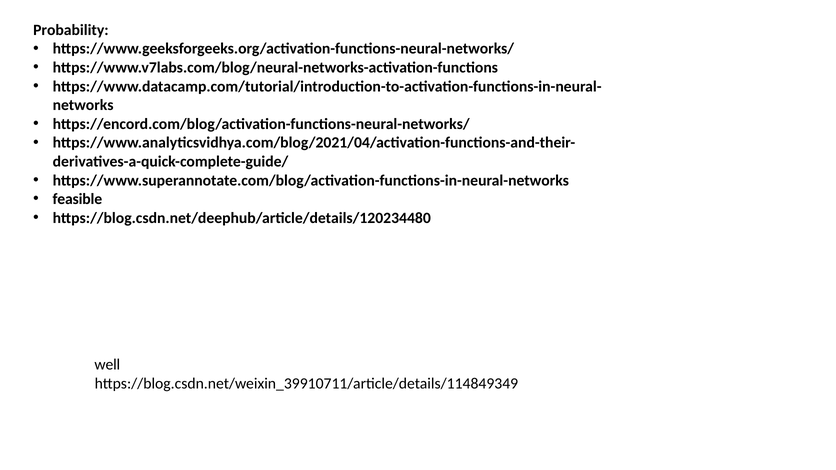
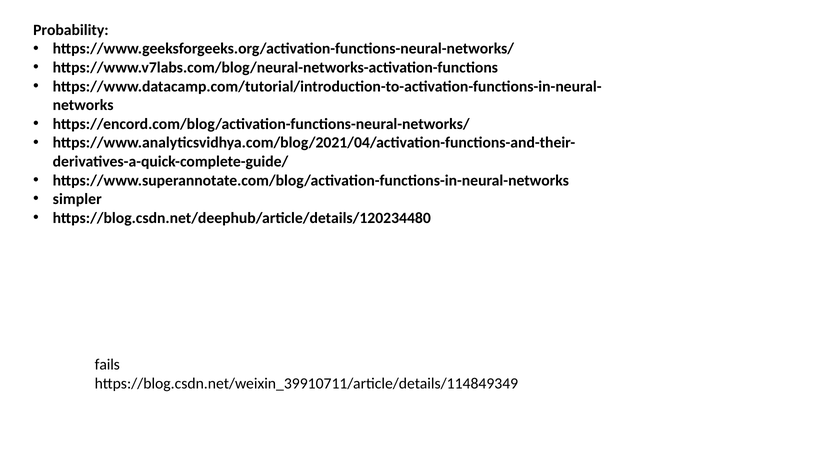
feasible: feasible -> simpler
well: well -> fails
